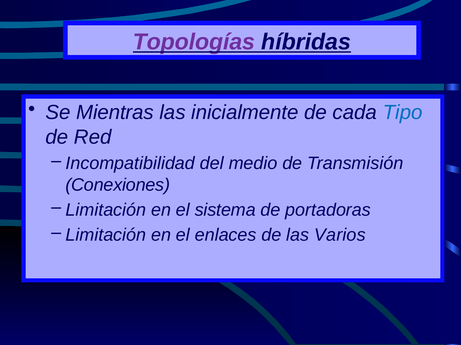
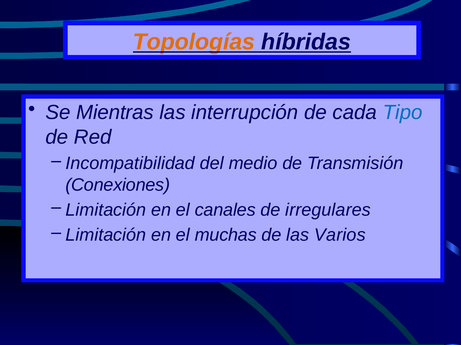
Topologías colour: purple -> orange
inicialmente: inicialmente -> interrupción
sistema: sistema -> canales
portadoras: portadoras -> irregulares
enlaces: enlaces -> muchas
